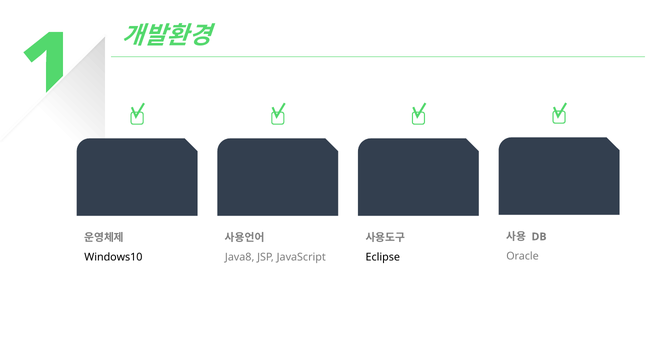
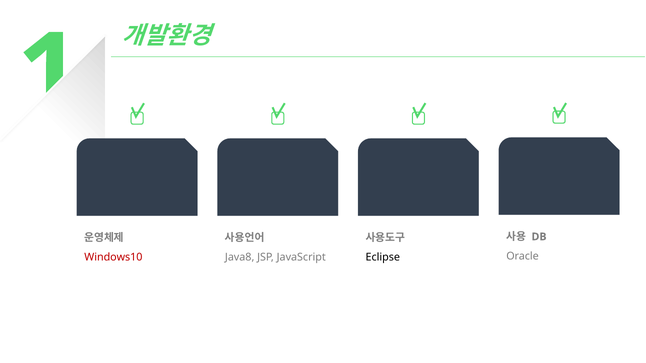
Windows10 colour: black -> red
